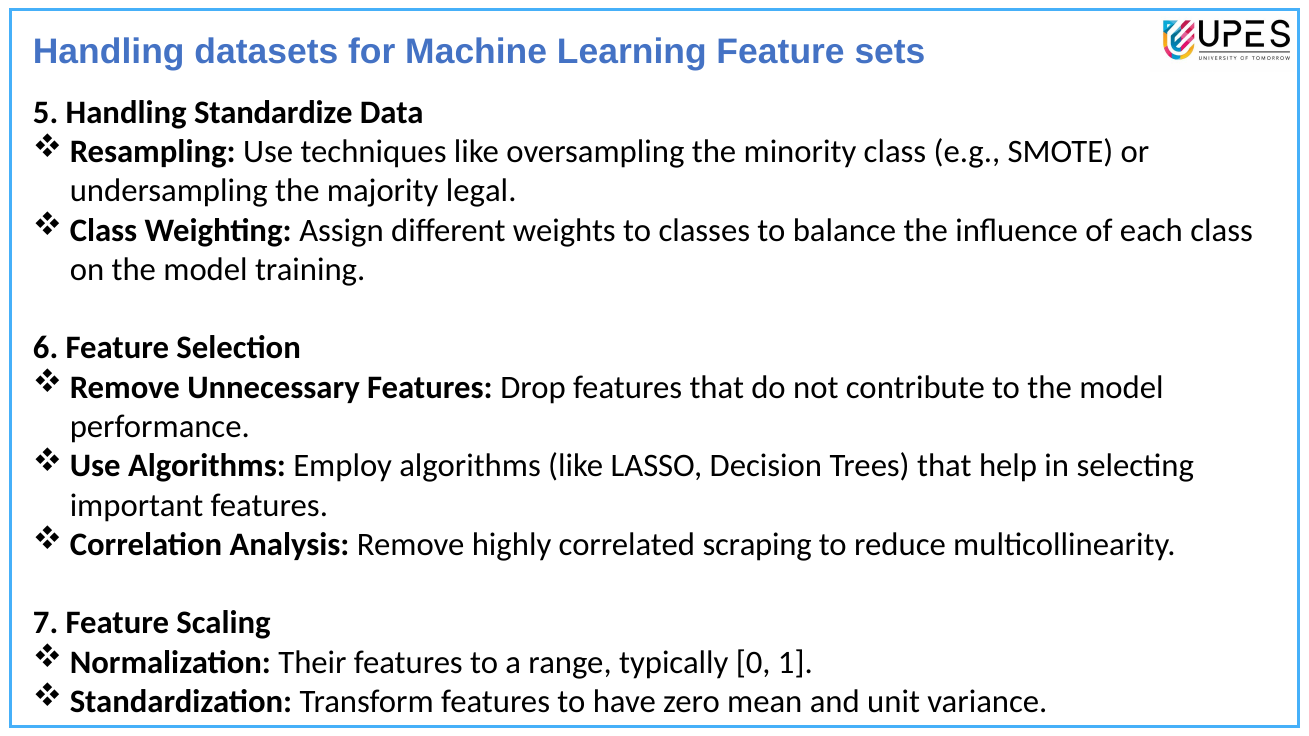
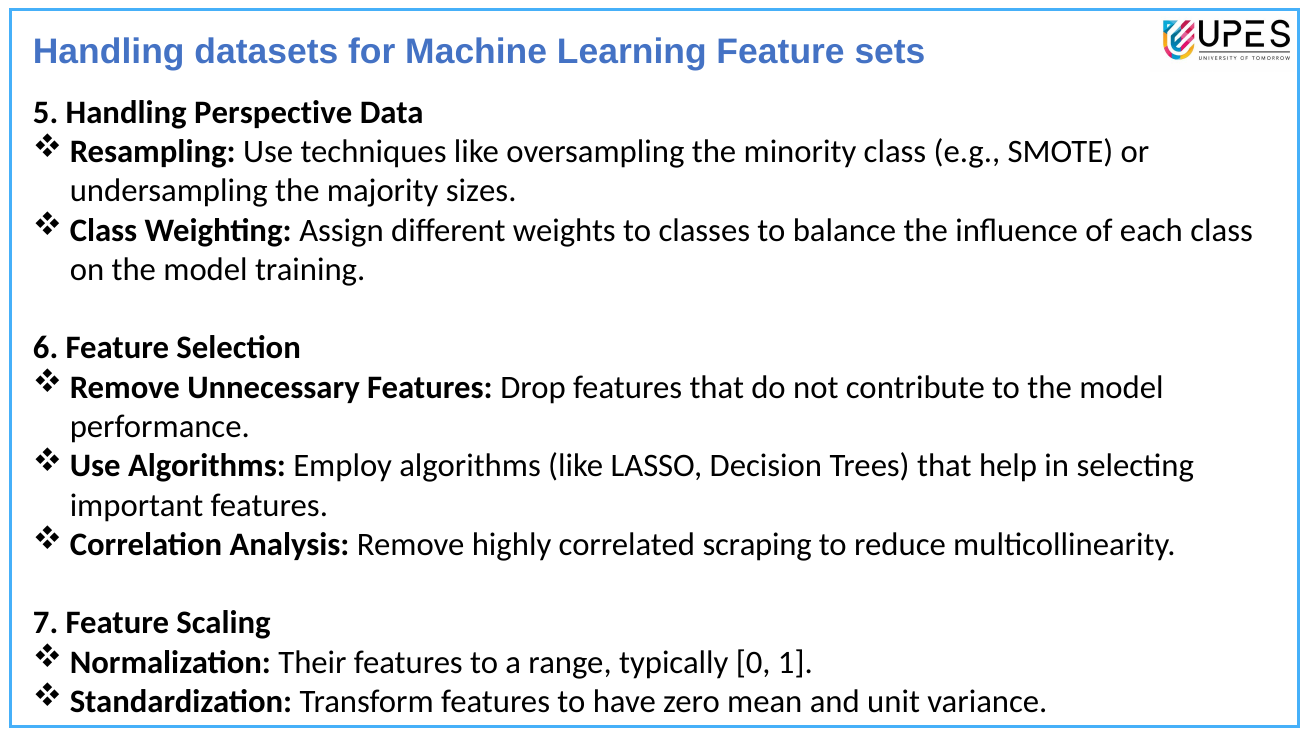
Standardize: Standardize -> Perspective
legal: legal -> sizes
